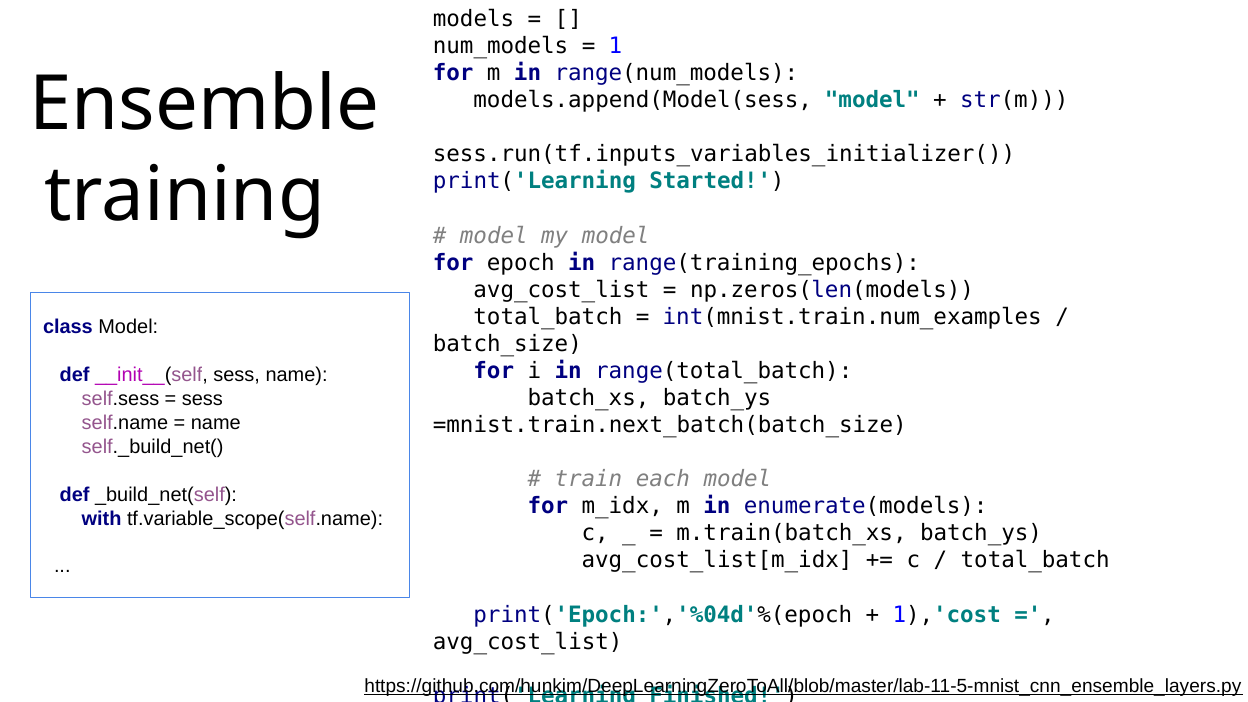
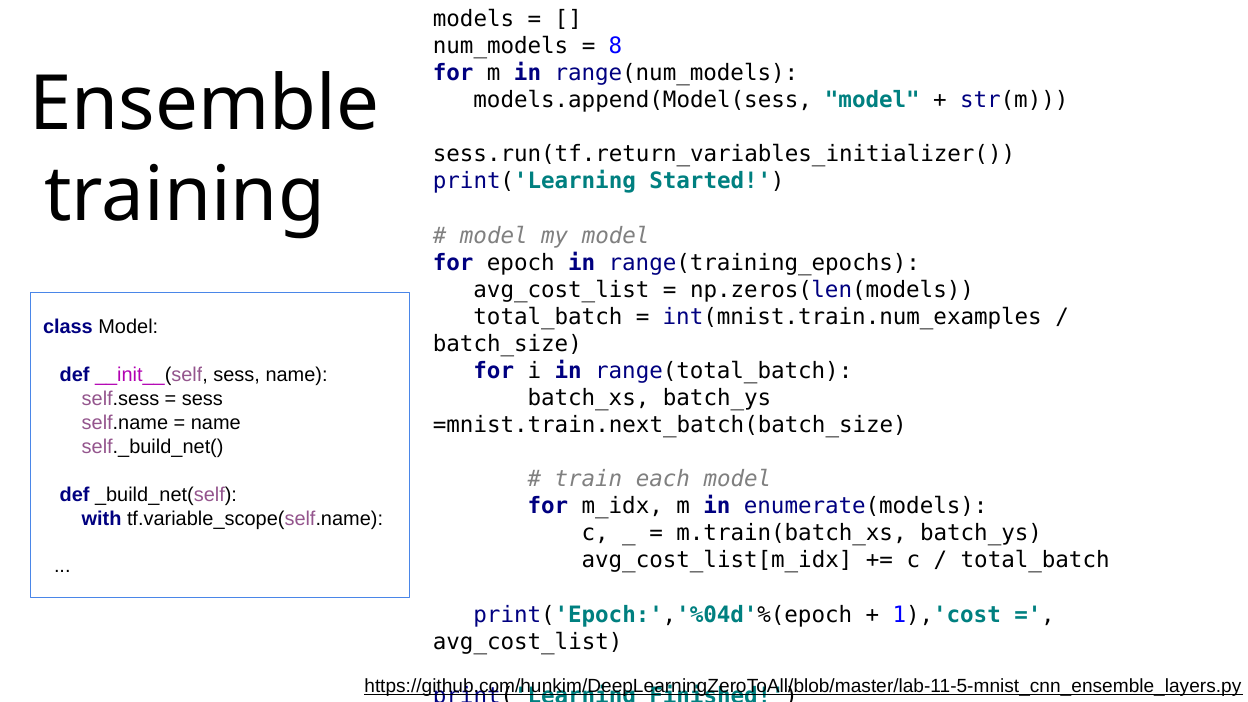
1: 1 -> 8
sess.run(tf.inputs_variables_initializer(: sess.run(tf.inputs_variables_initializer( -> sess.run(tf.return_variables_initializer(
